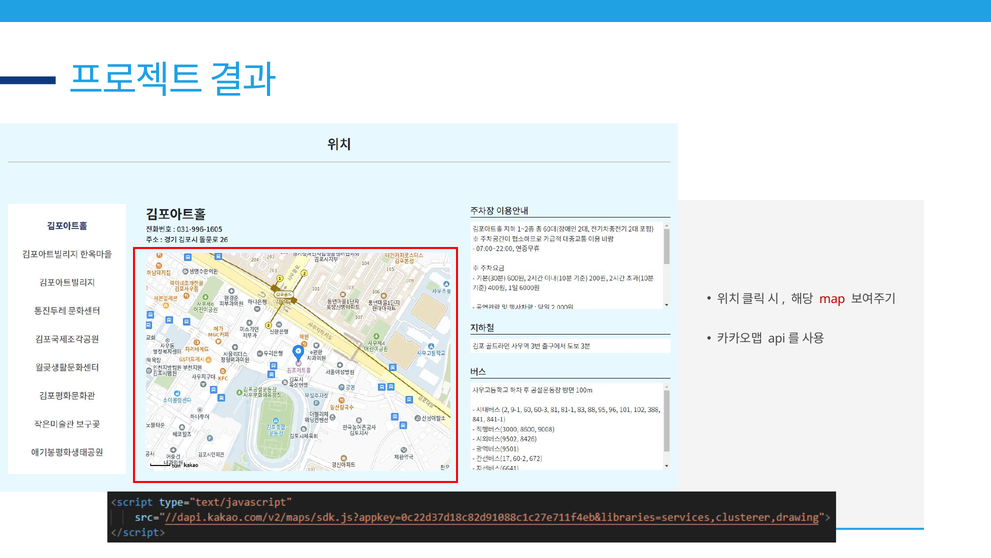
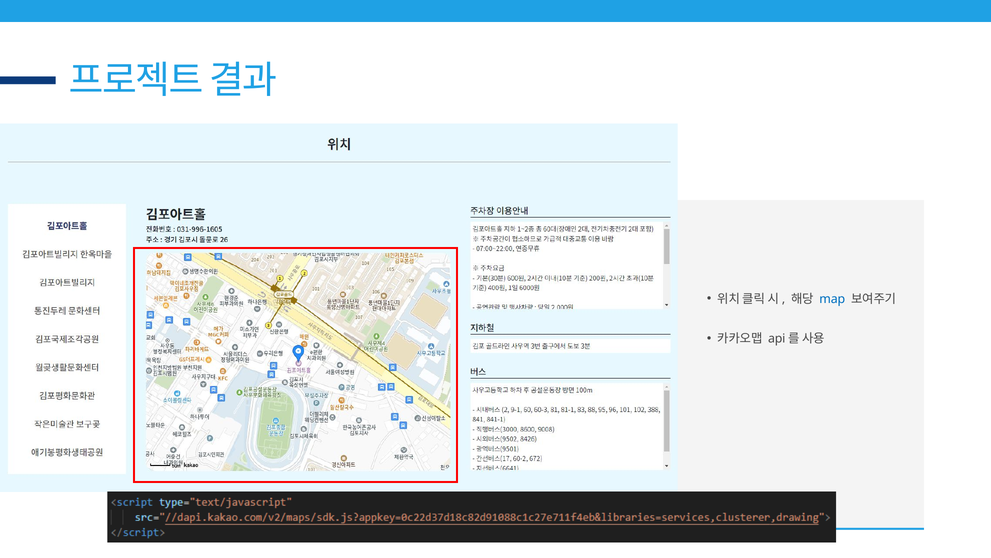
map colour: red -> blue
